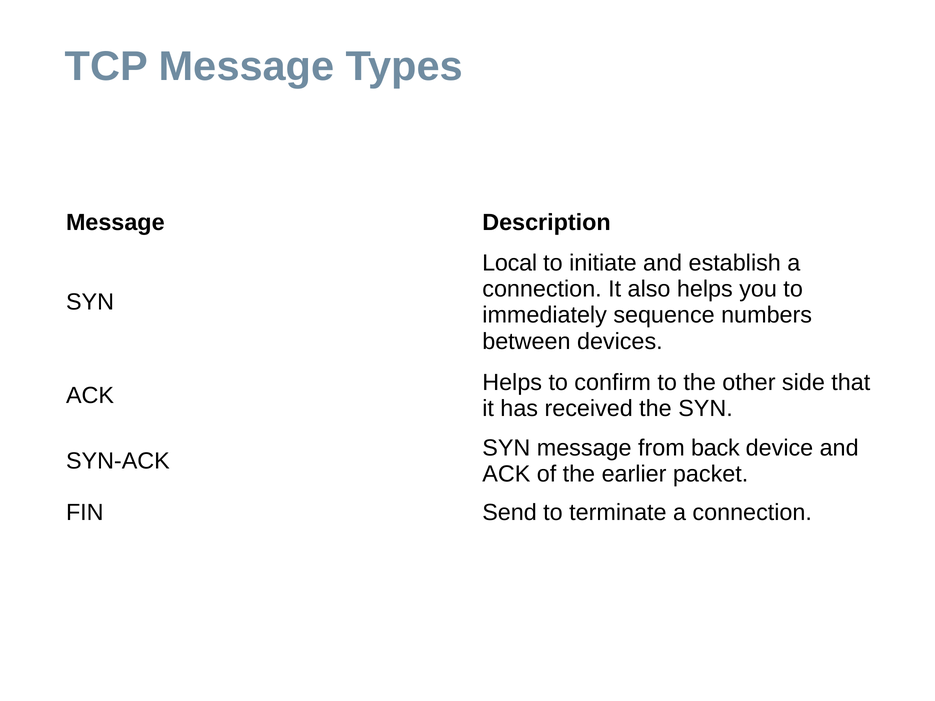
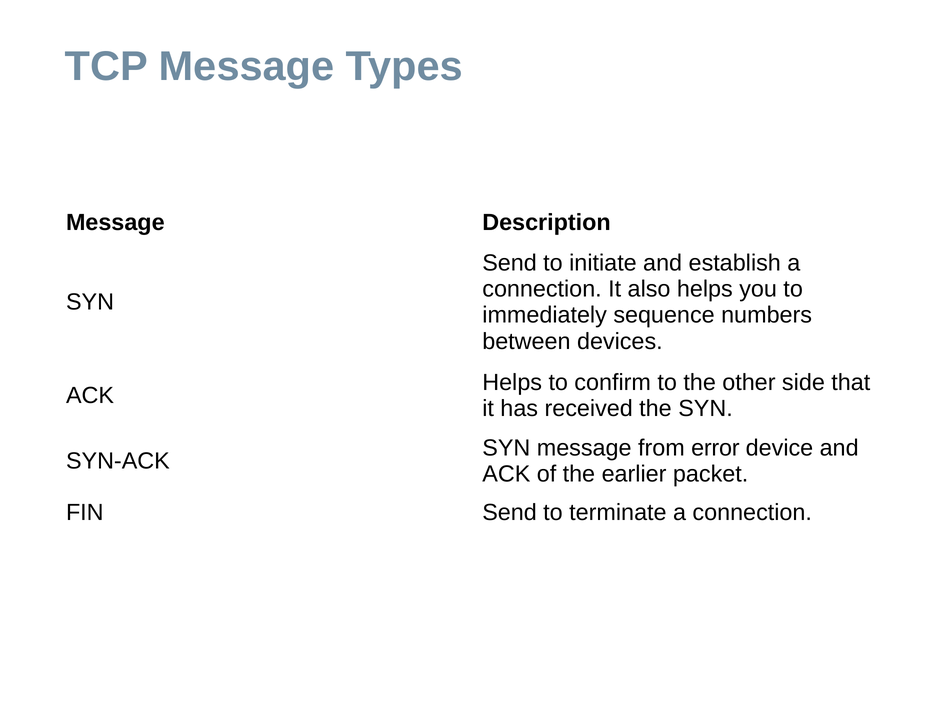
Local at (510, 263): Local -> Send
back: back -> error
